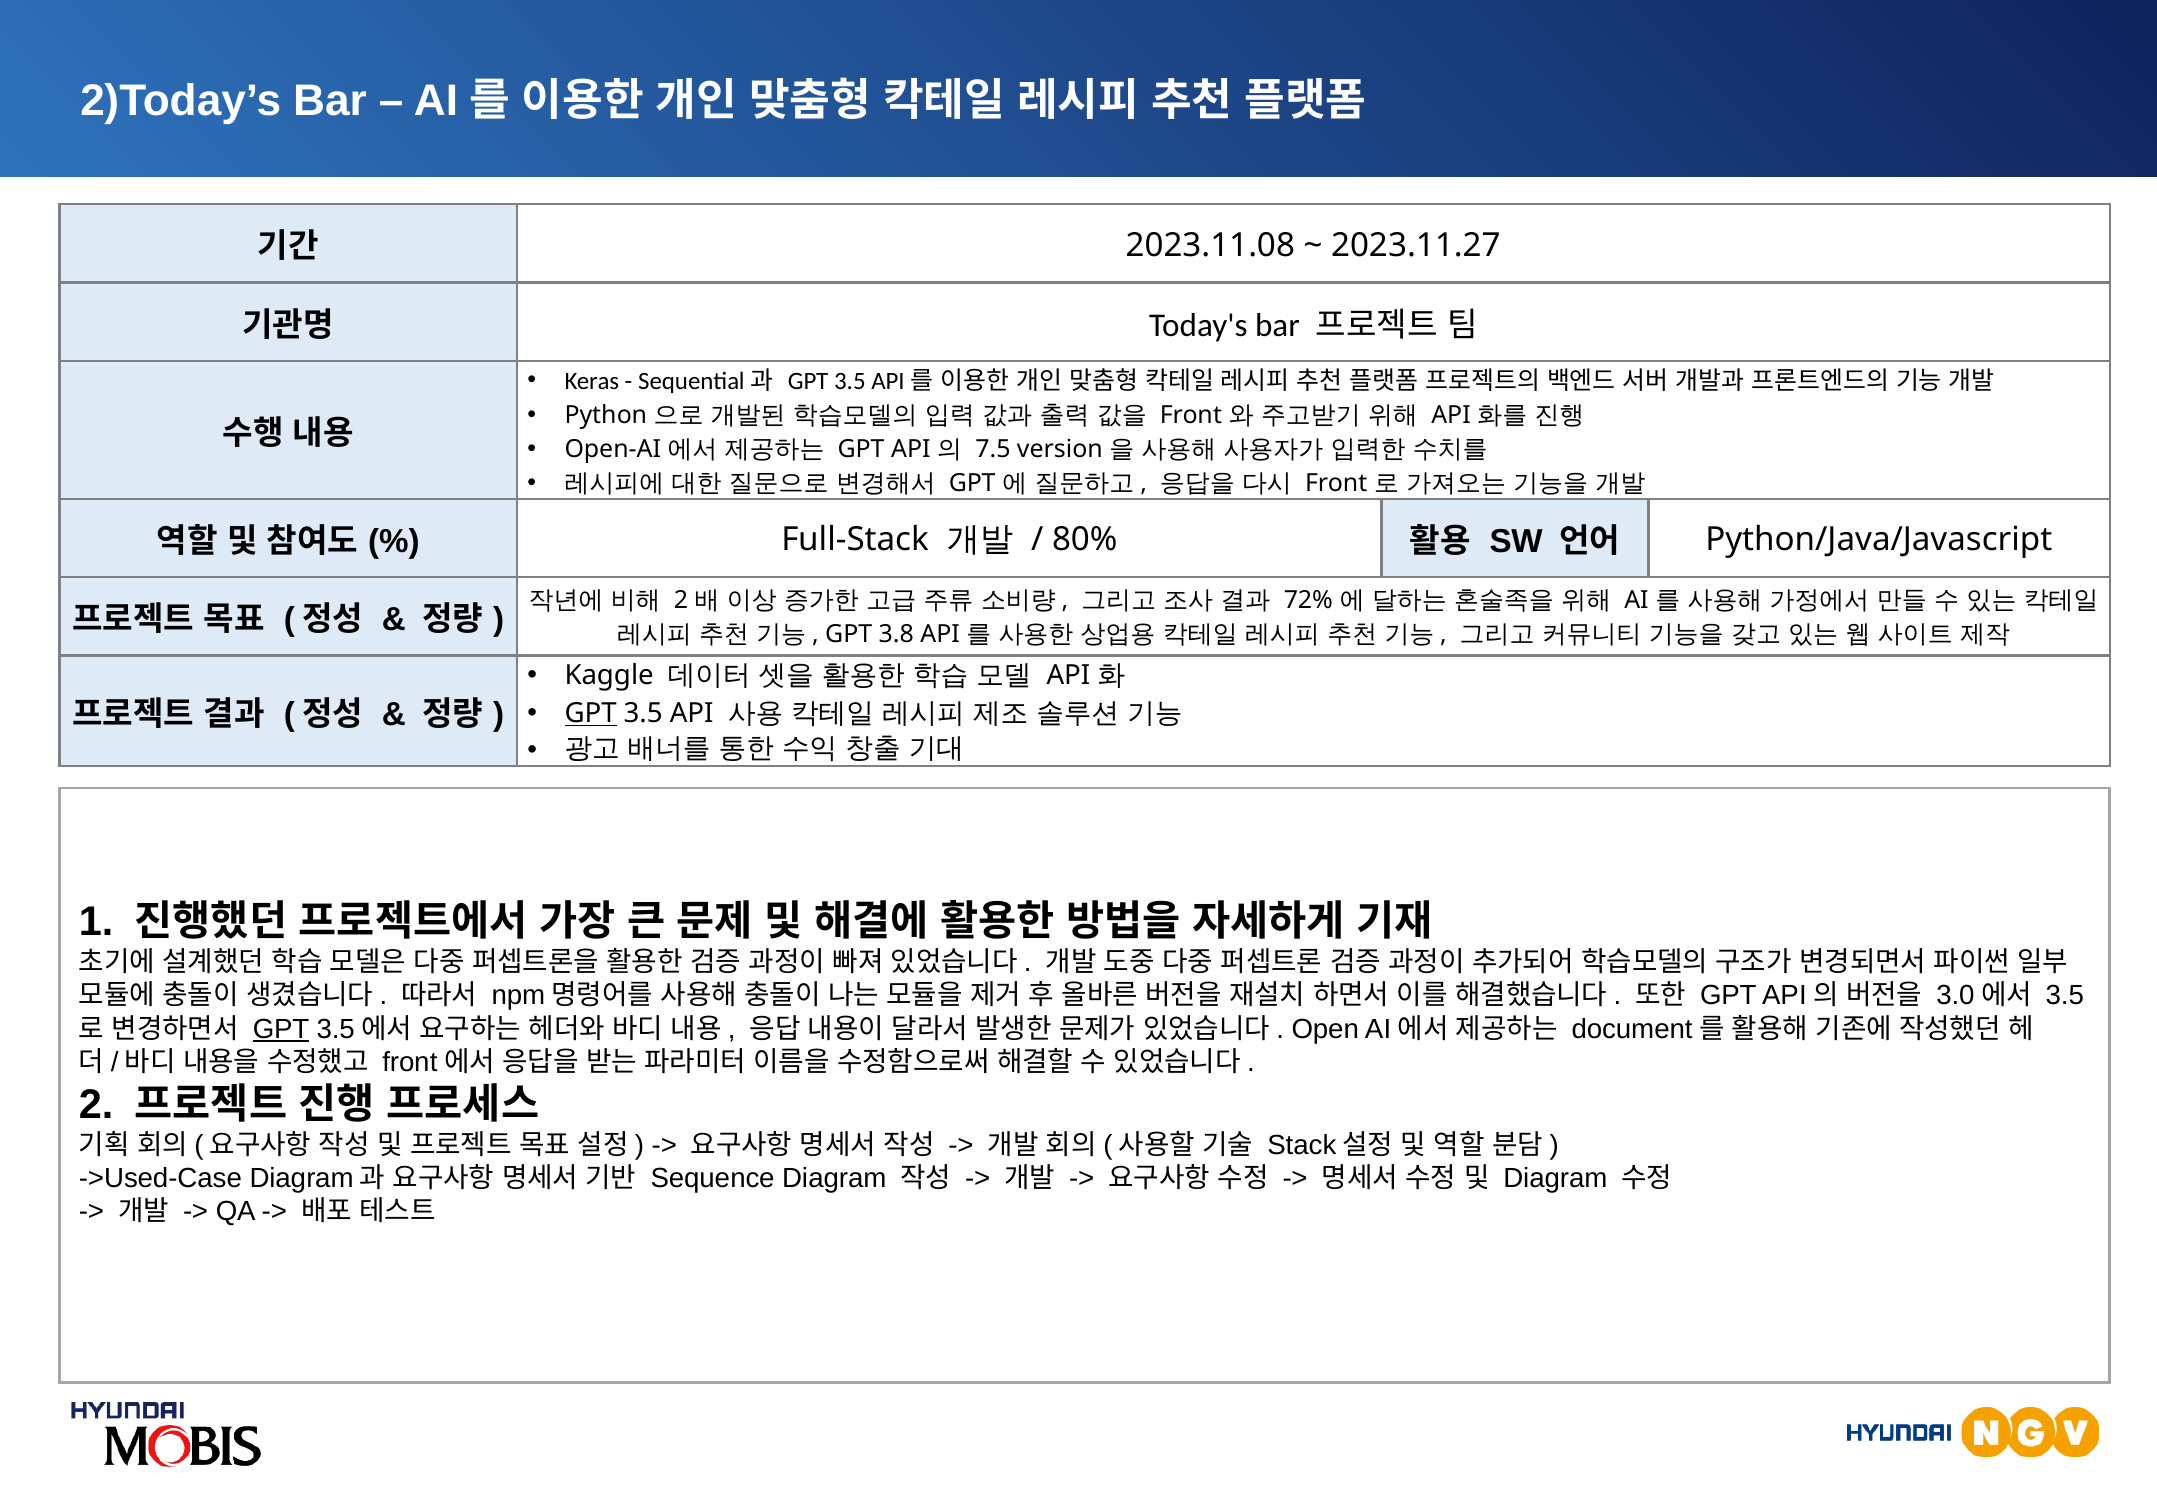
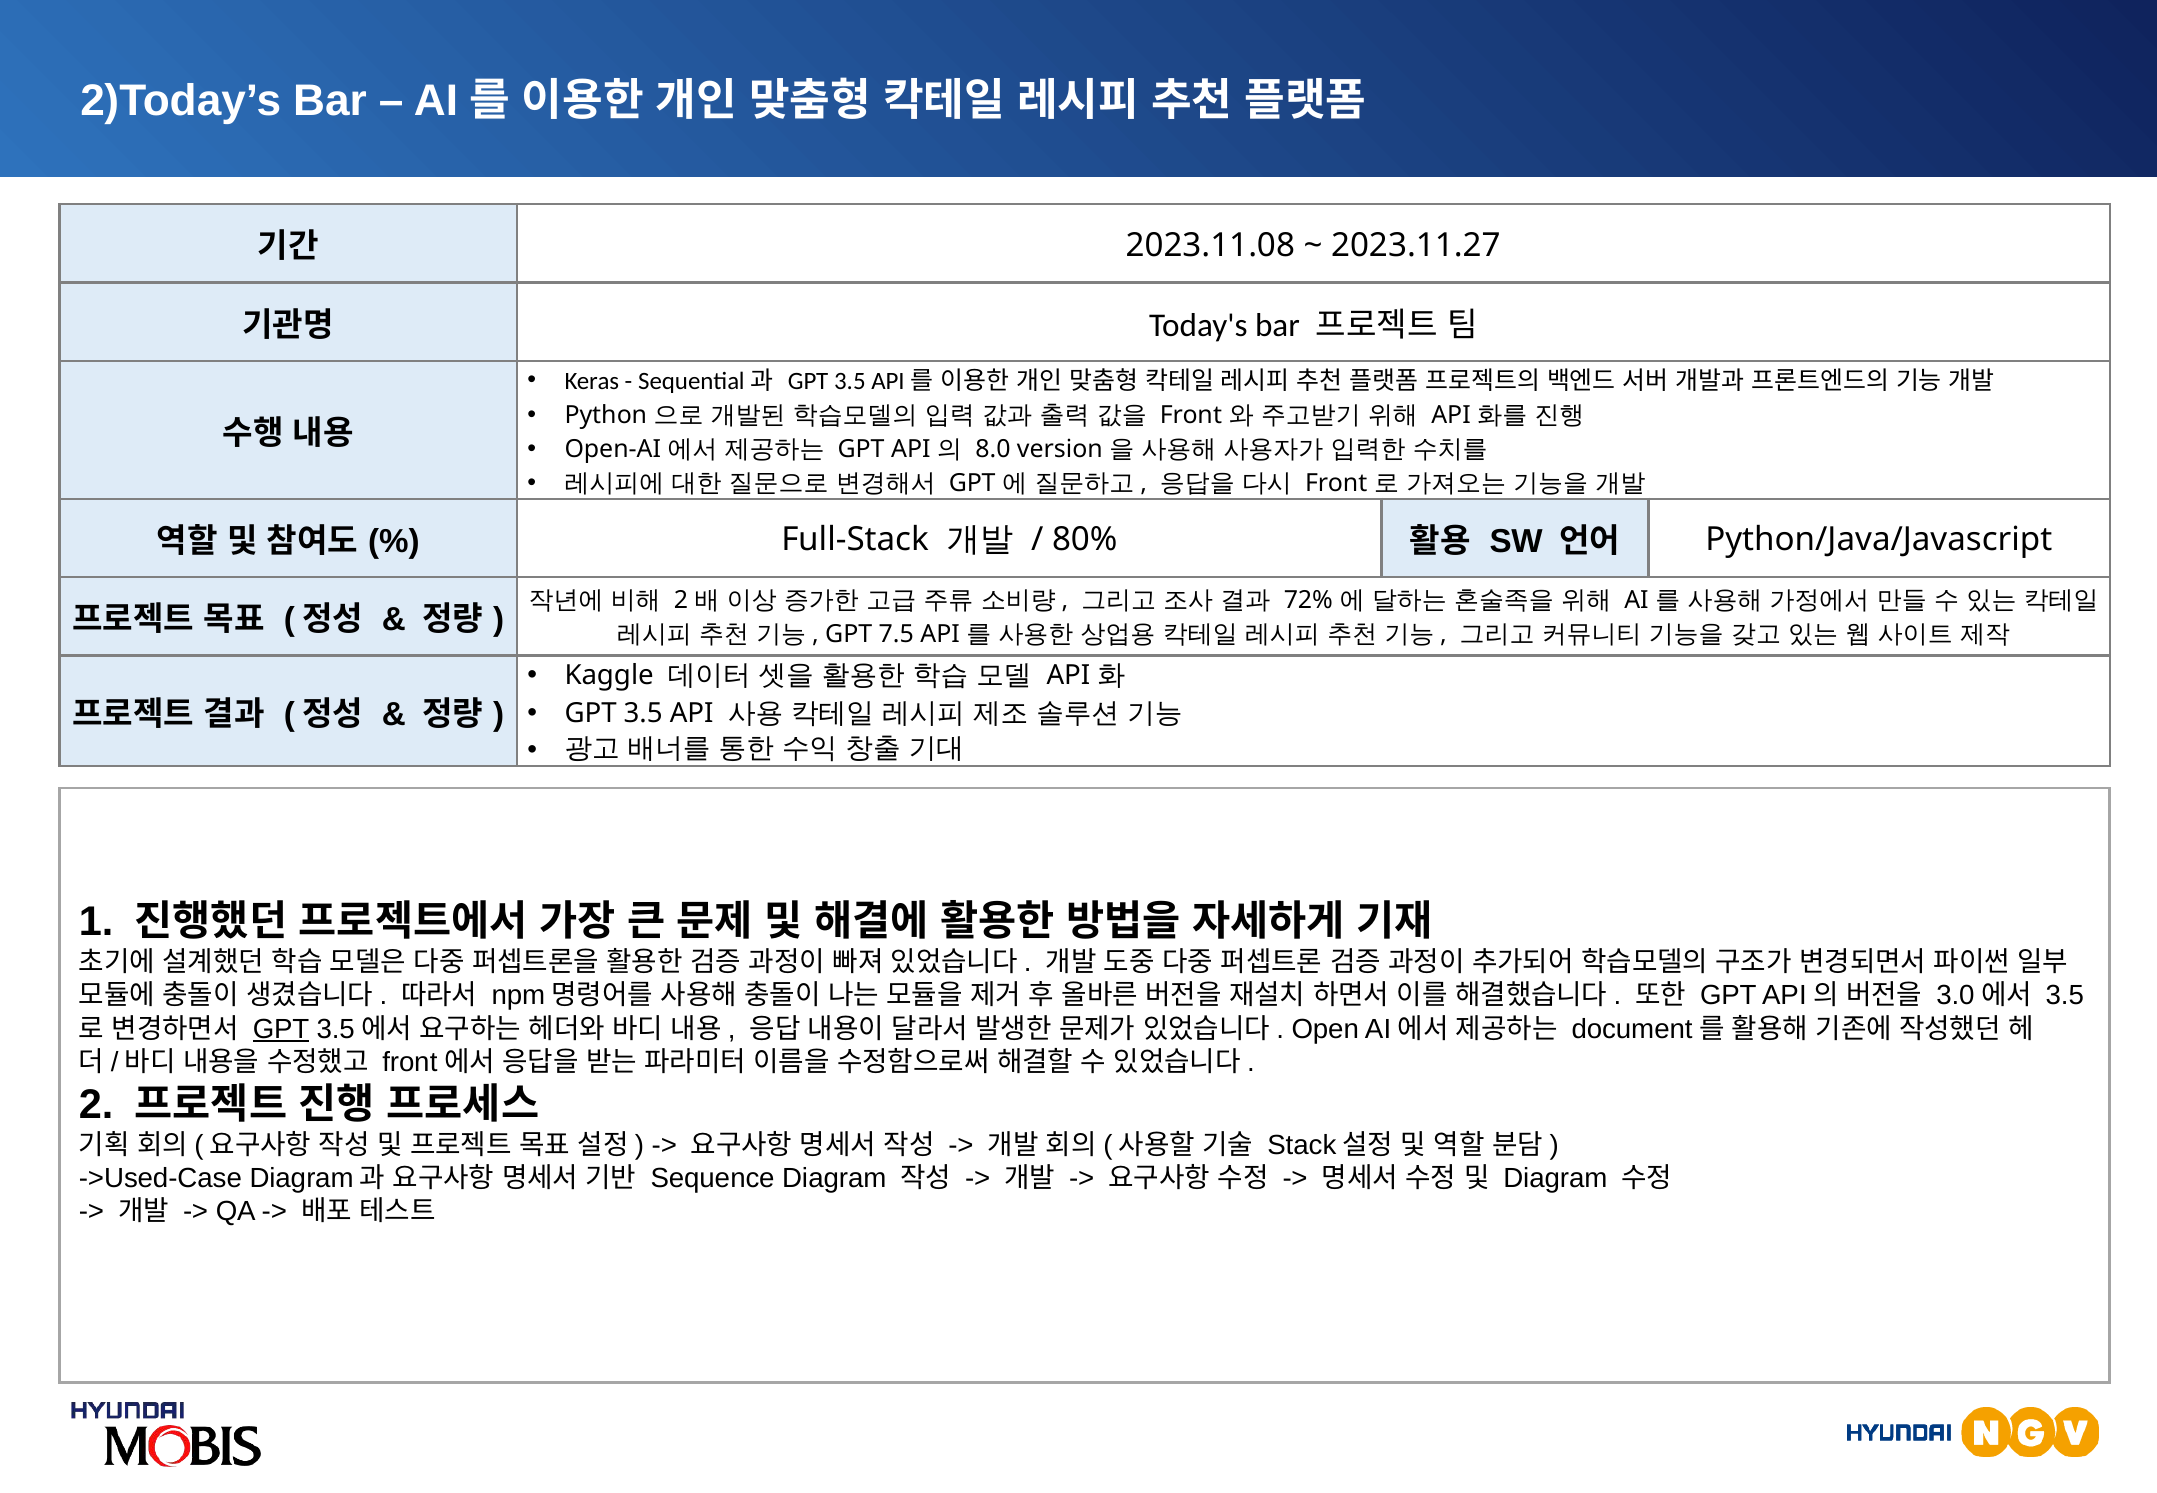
7.5: 7.5 -> 8.0
3.8: 3.8 -> 7.5
GPT at (591, 714) underline: present -> none
